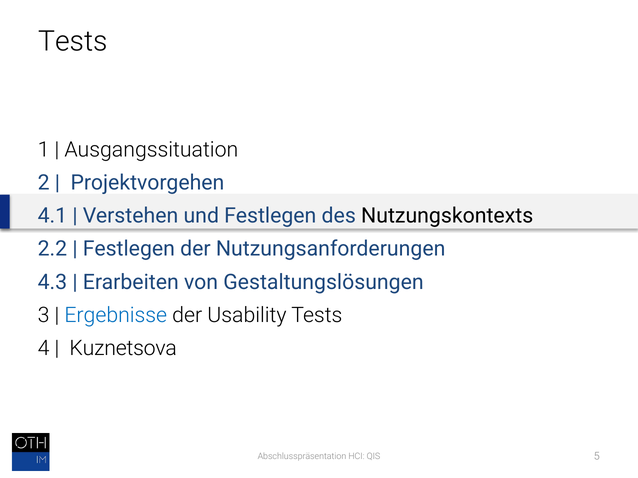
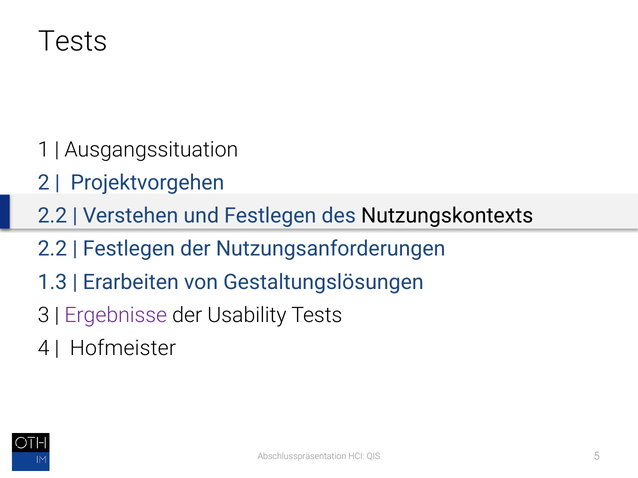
4.1 at (52, 216): 4.1 -> 2.2
4.3: 4.3 -> 1.3
Ergebnisse colour: blue -> purple
Kuznetsova: Kuznetsova -> Hofmeister
